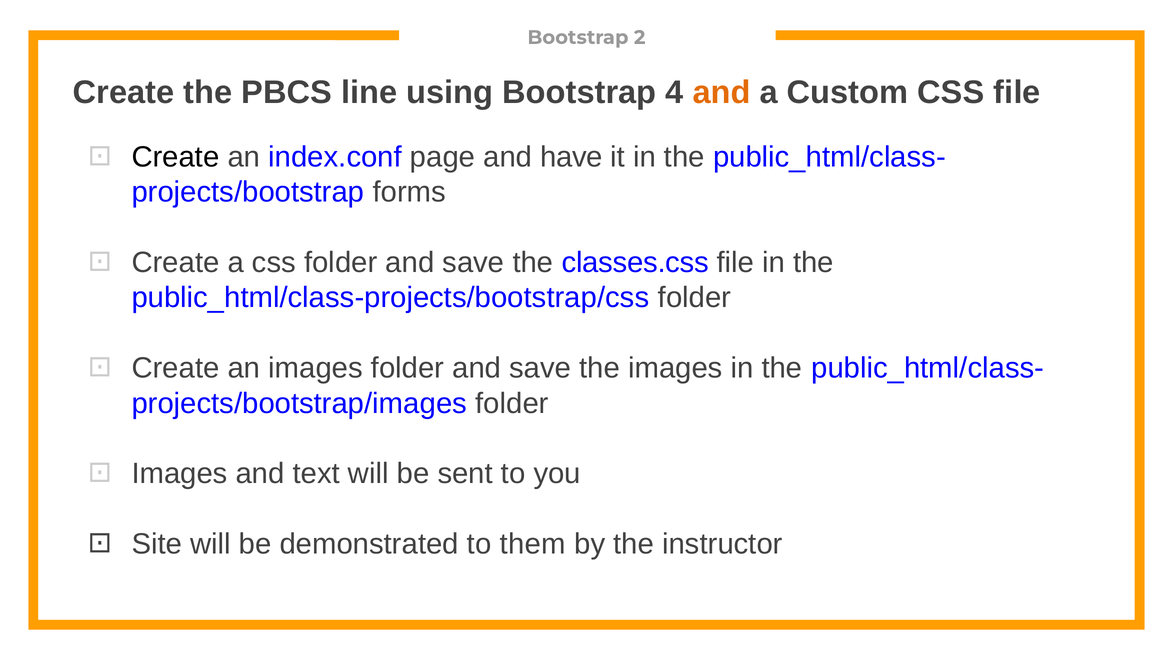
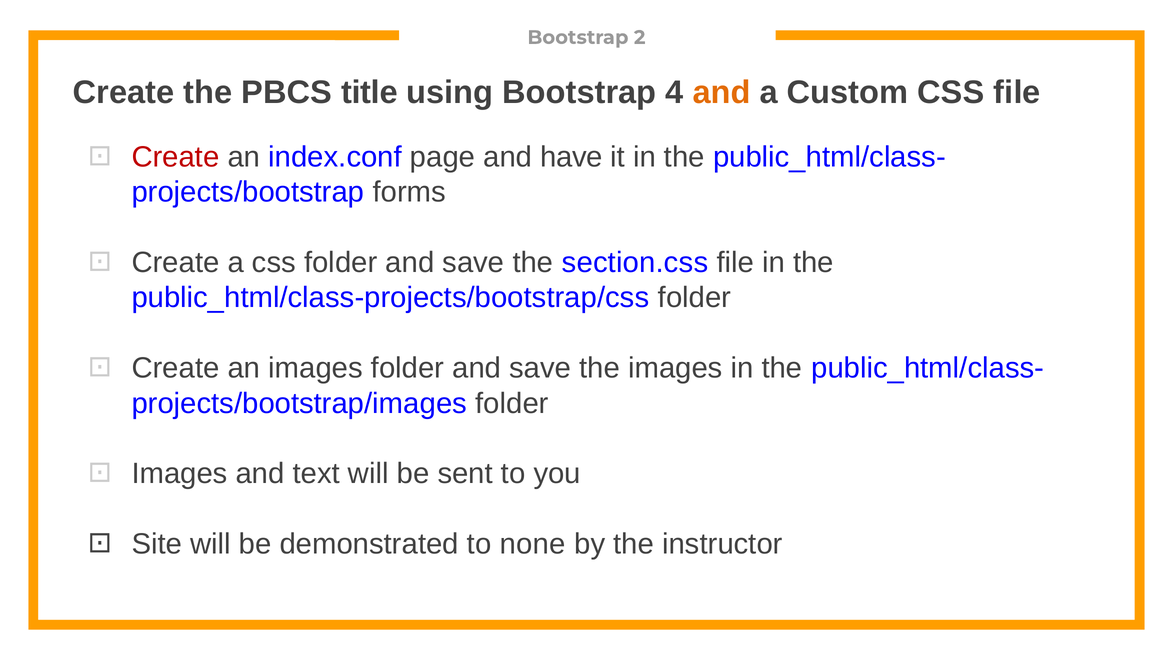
line: line -> title
Create at (175, 157) colour: black -> red
classes.css: classes.css -> section.css
them: them -> none
